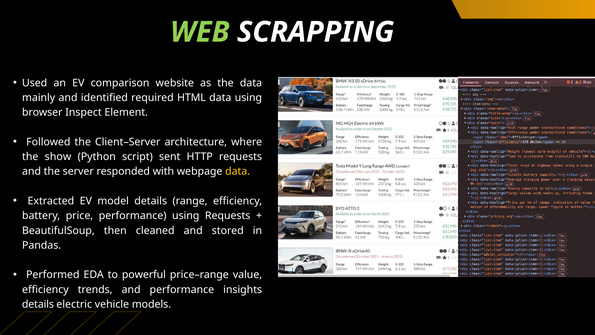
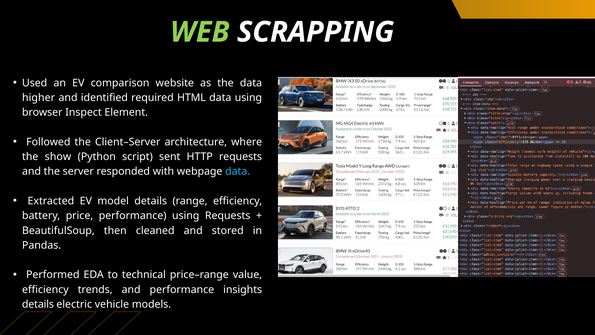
mainly: mainly -> higher
data at (238, 171) colour: yellow -> light blue
powerful: powerful -> technical
